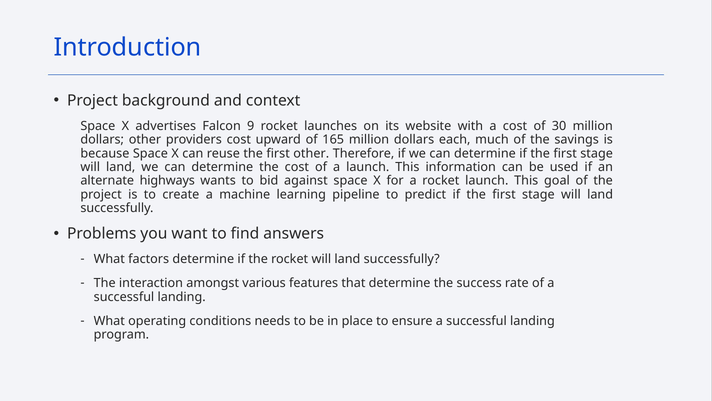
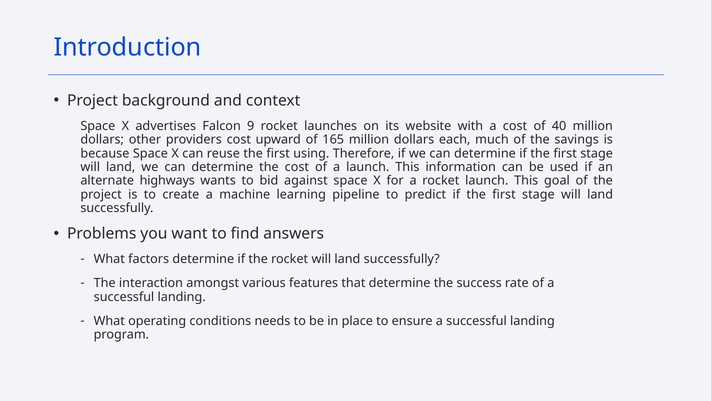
30: 30 -> 40
first other: other -> using
